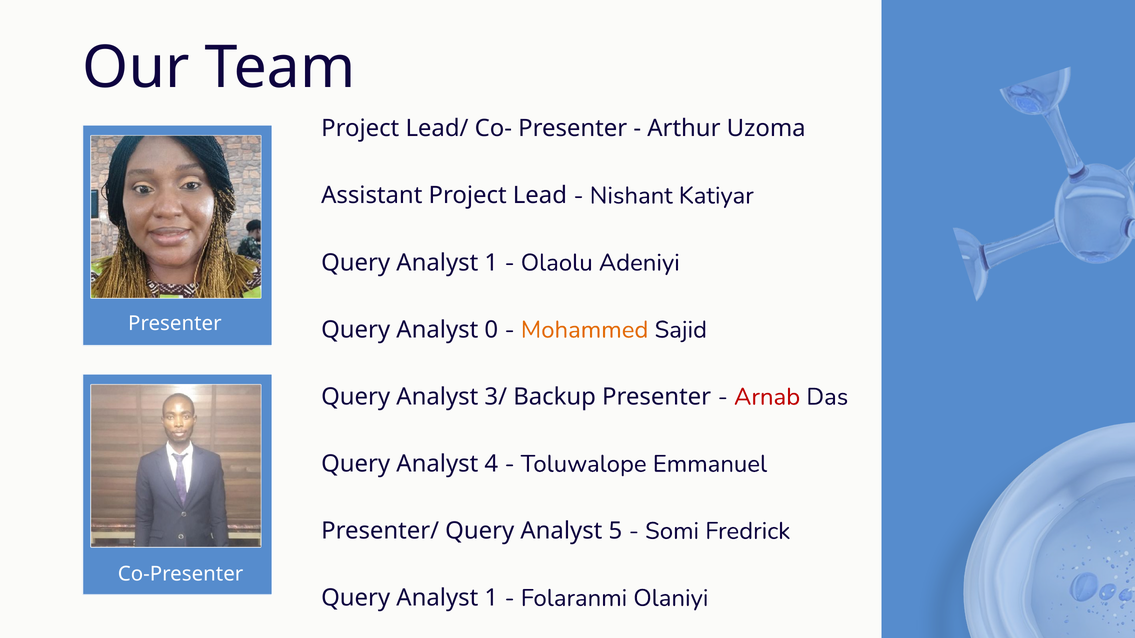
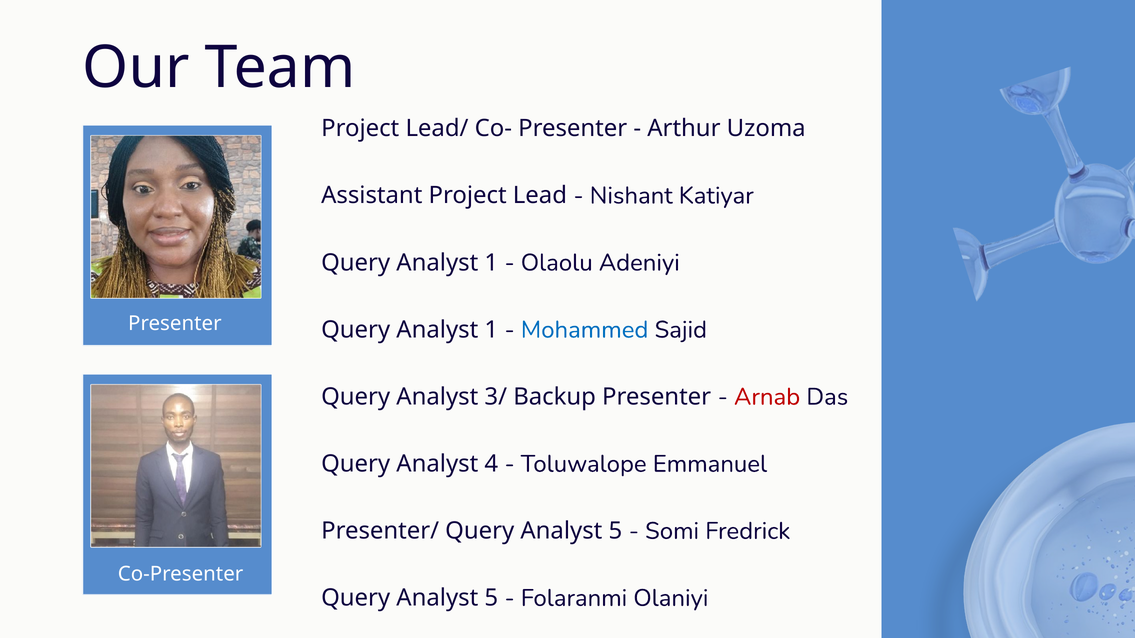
0 at (491, 330): 0 -> 1
Mohammed colour: orange -> blue
1 at (491, 598): 1 -> 5
